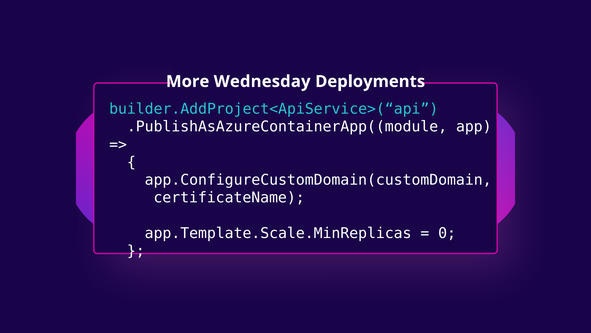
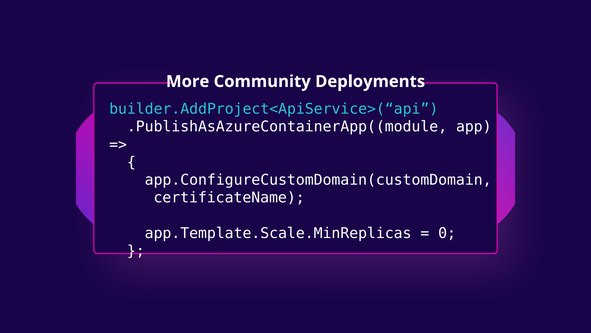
Wednesday: Wednesday -> Community
